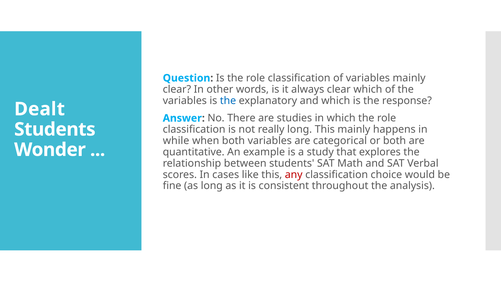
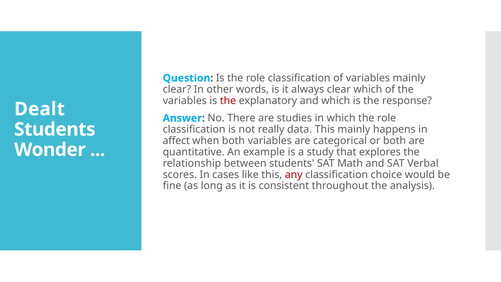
the at (228, 101) colour: blue -> red
really long: long -> data
while: while -> affect
